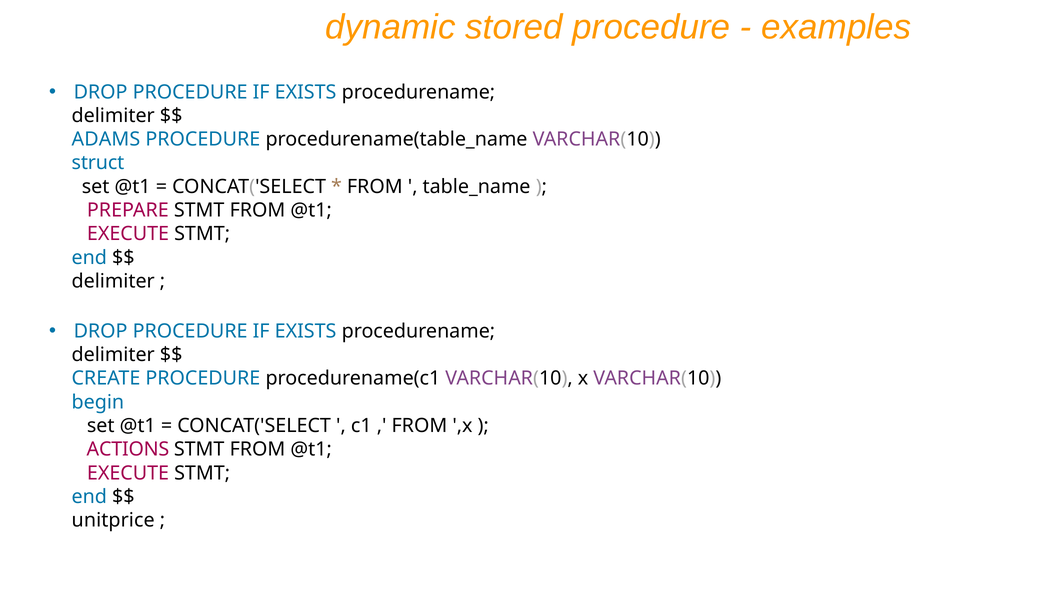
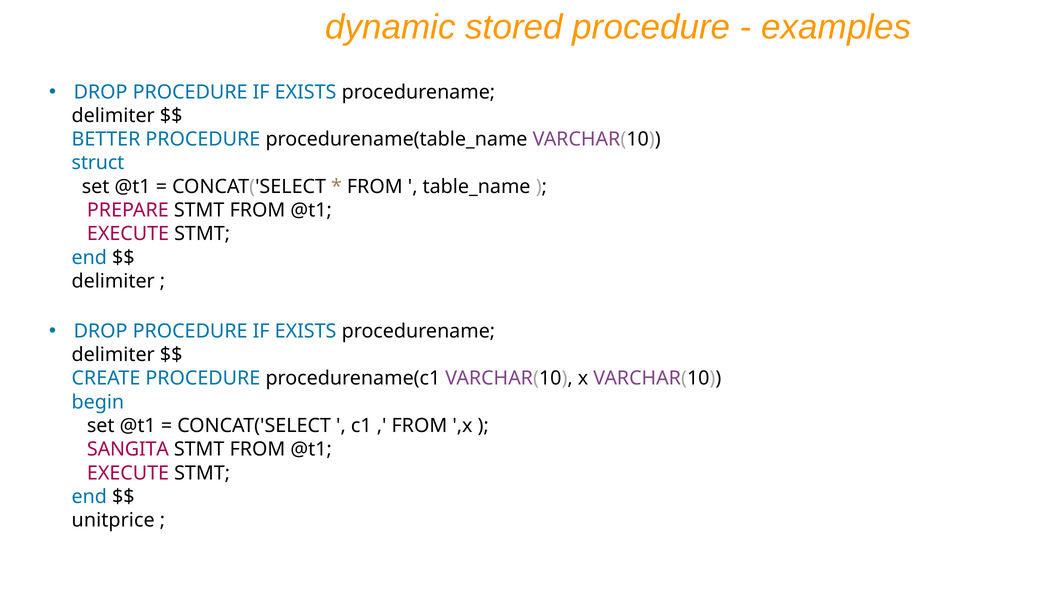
ADAMS: ADAMS -> BETTER
ACTIONS: ACTIONS -> SANGITA
